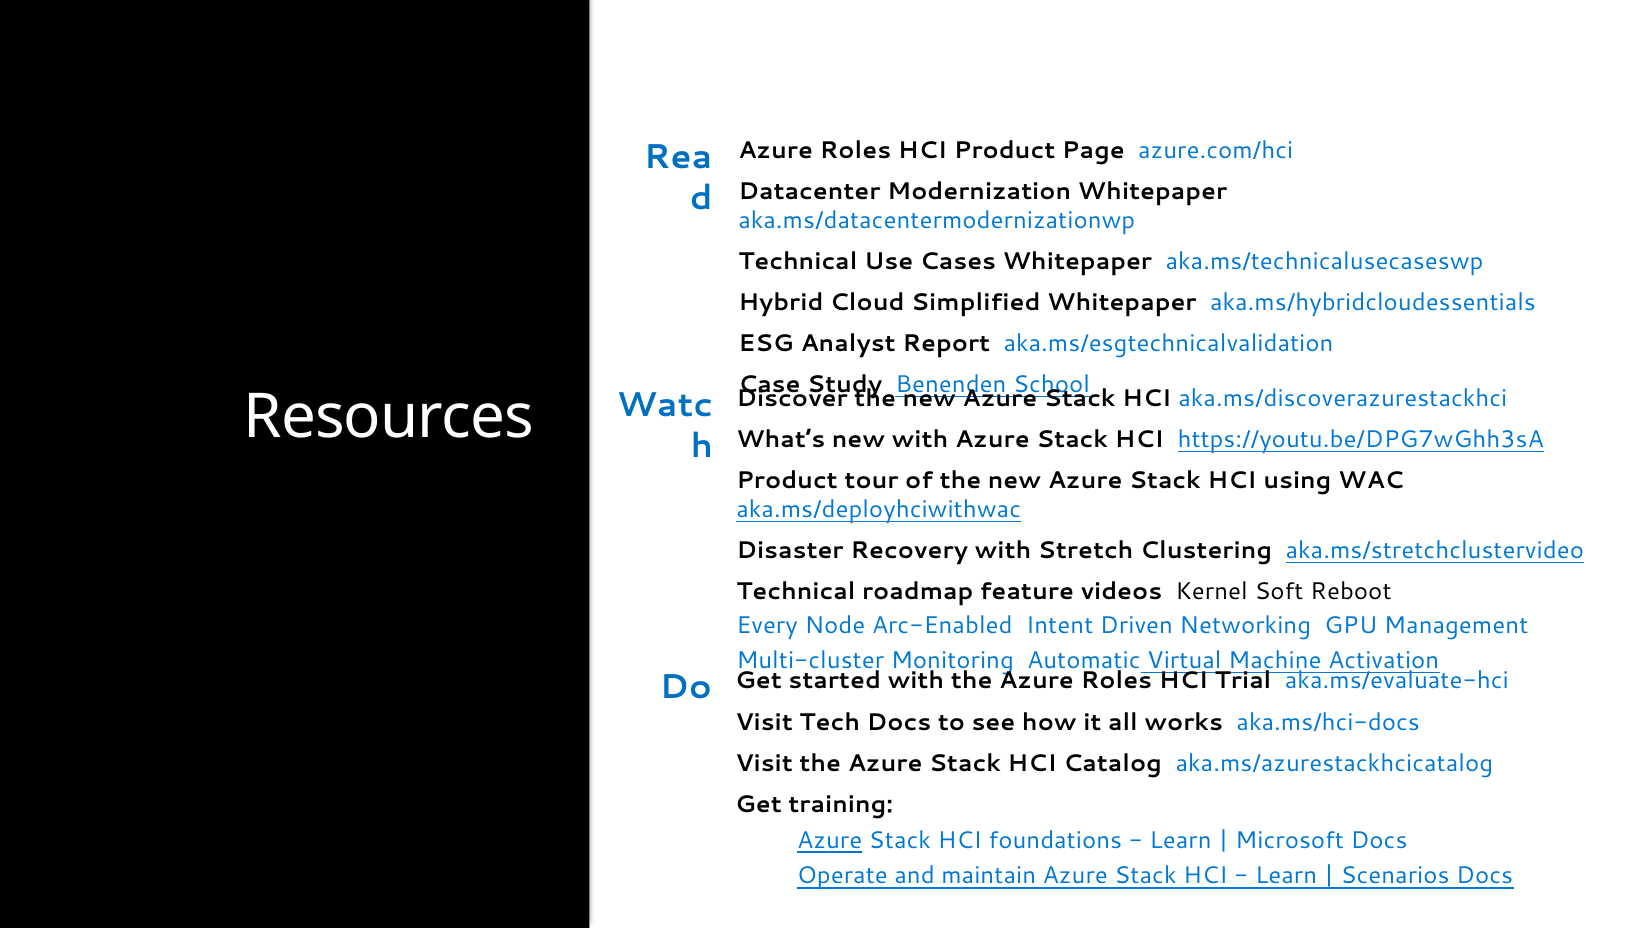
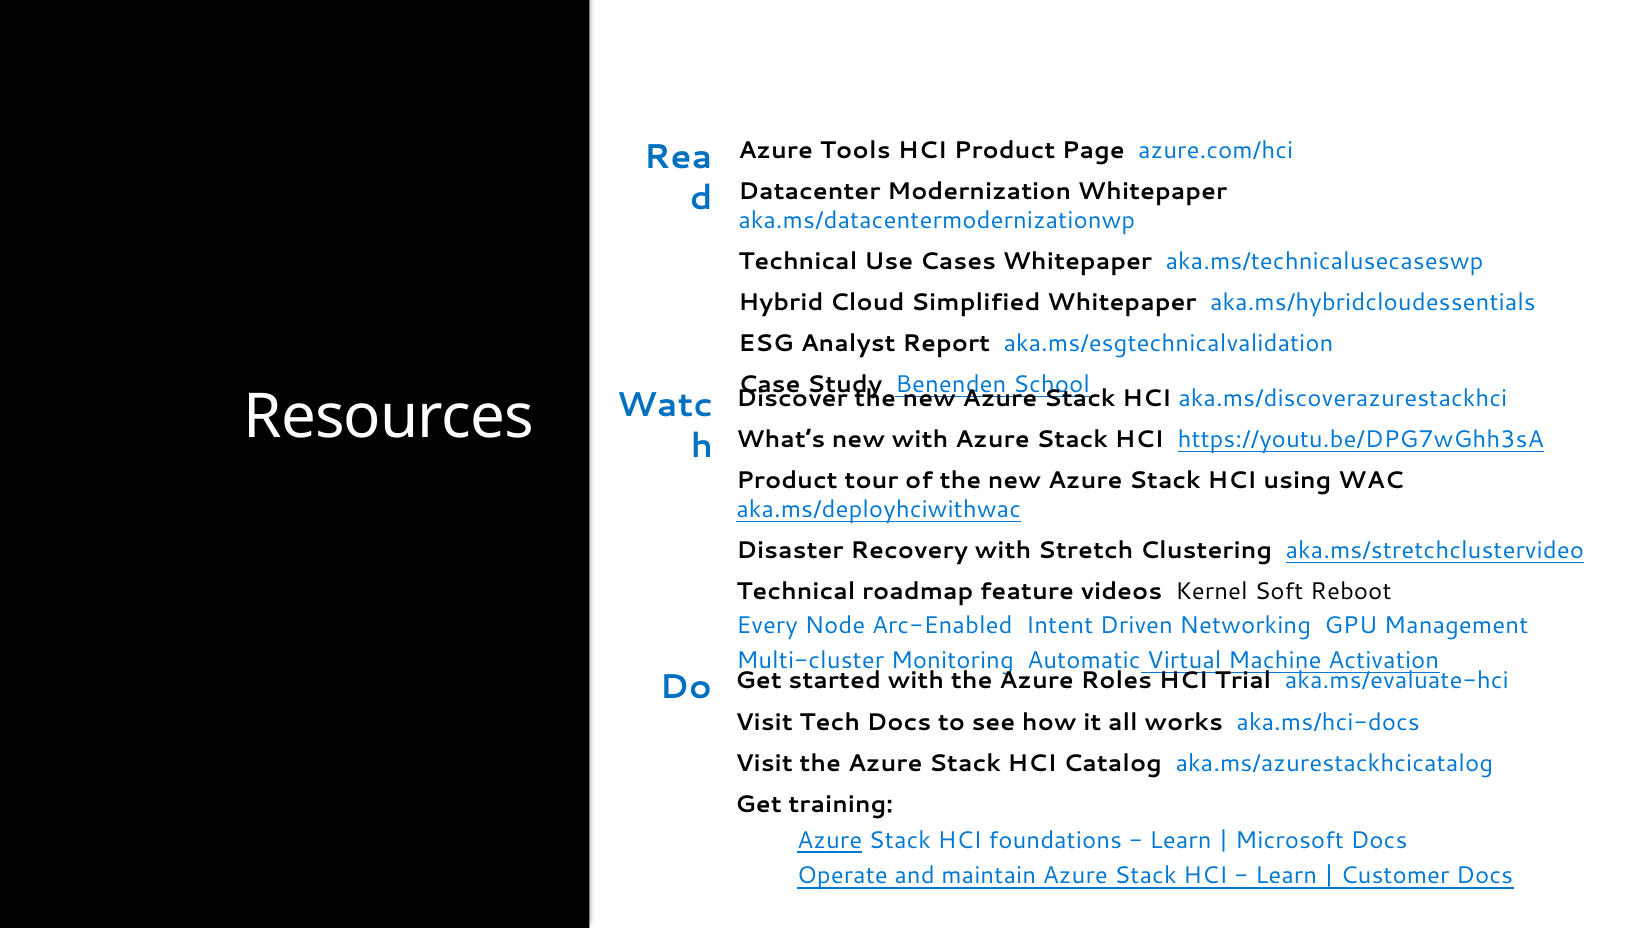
Roles at (855, 150): Roles -> Tools
Scenarios: Scenarios -> Customer
